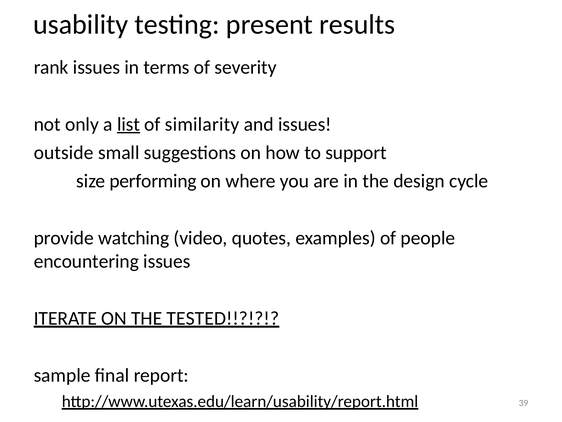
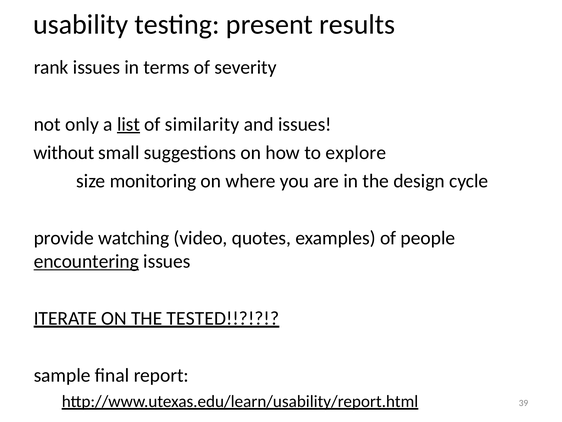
outside: outside -> without
support: support -> explore
performing: performing -> monitoring
encountering underline: none -> present
